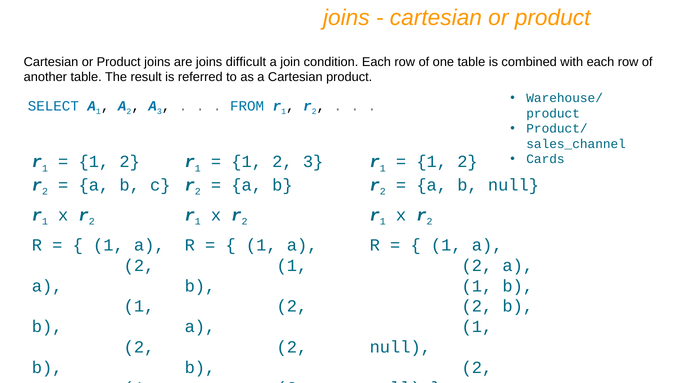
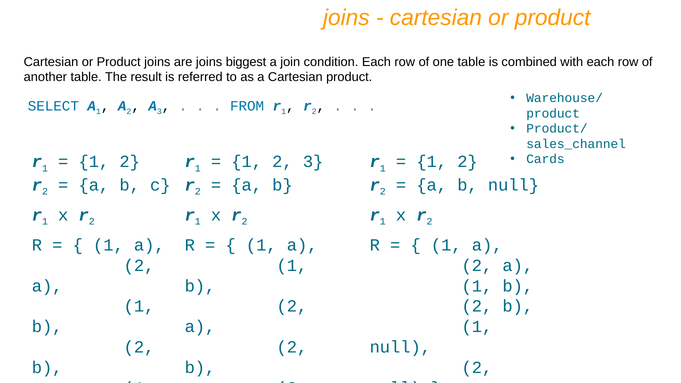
difficult: difficult -> biggest
